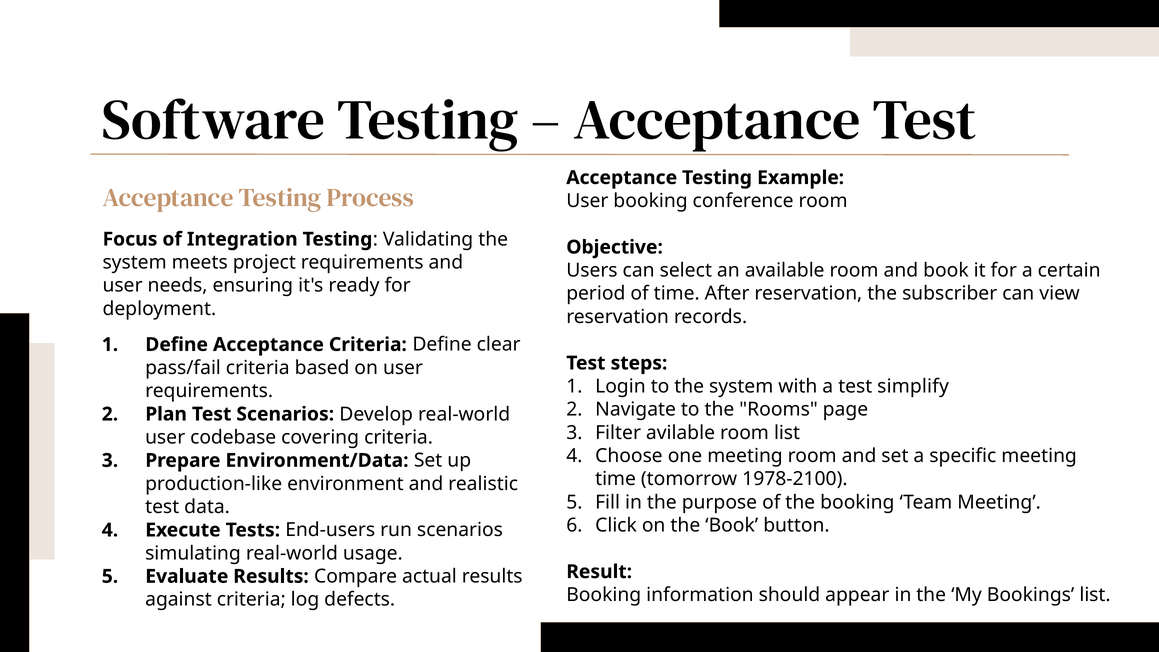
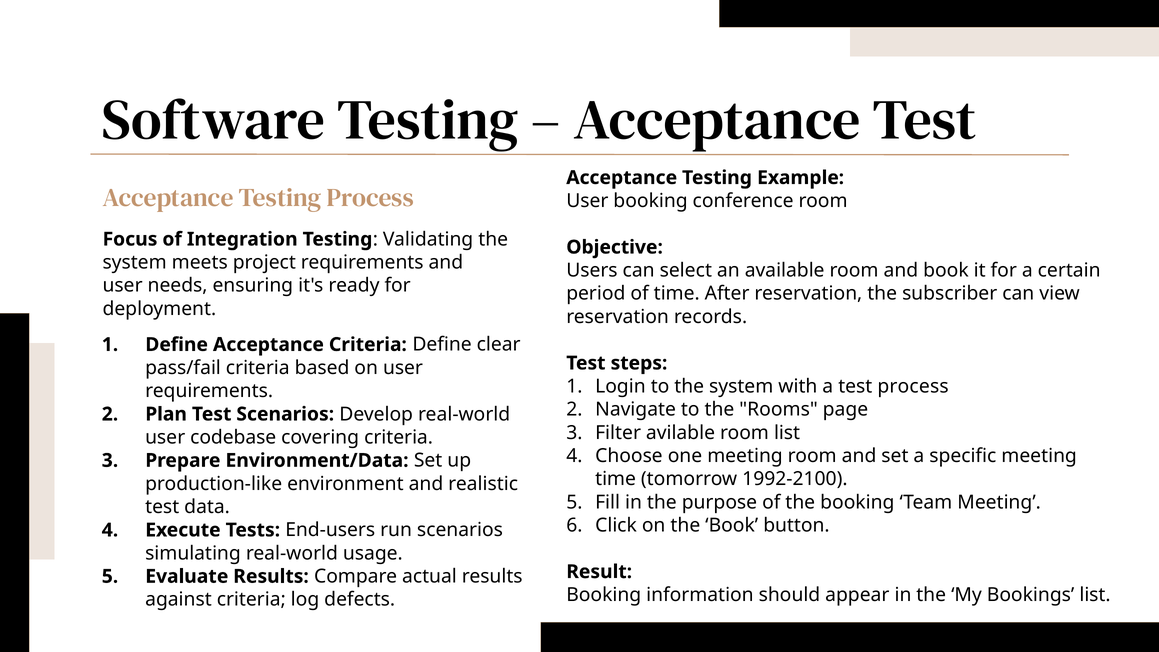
test simplify: simplify -> process
1978-2100: 1978-2100 -> 1992-2100
